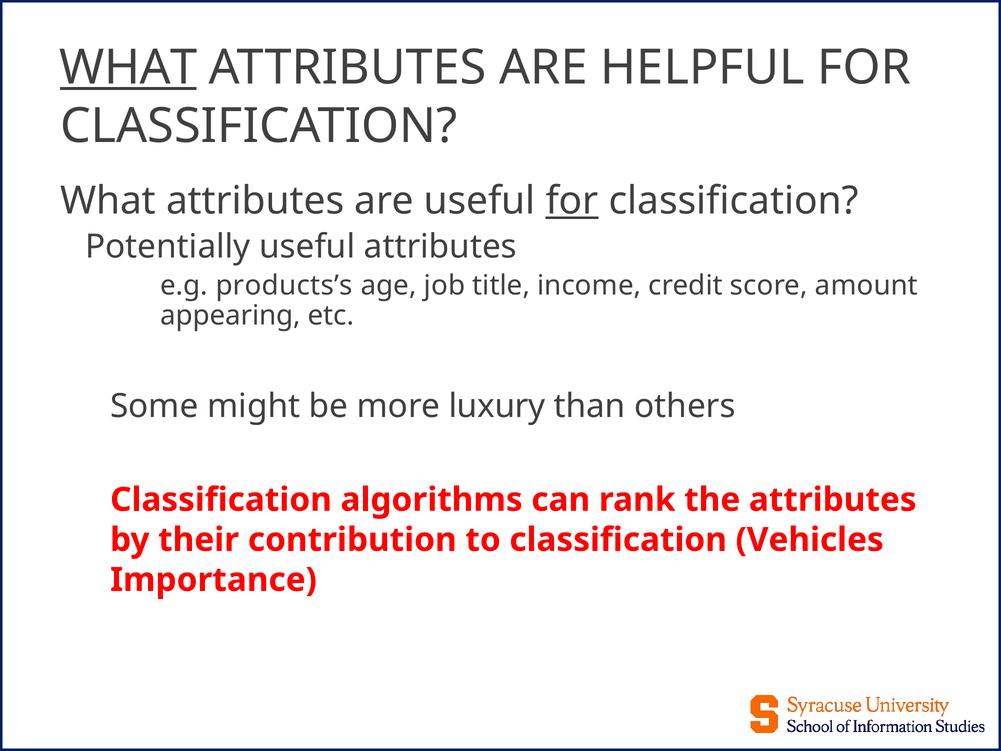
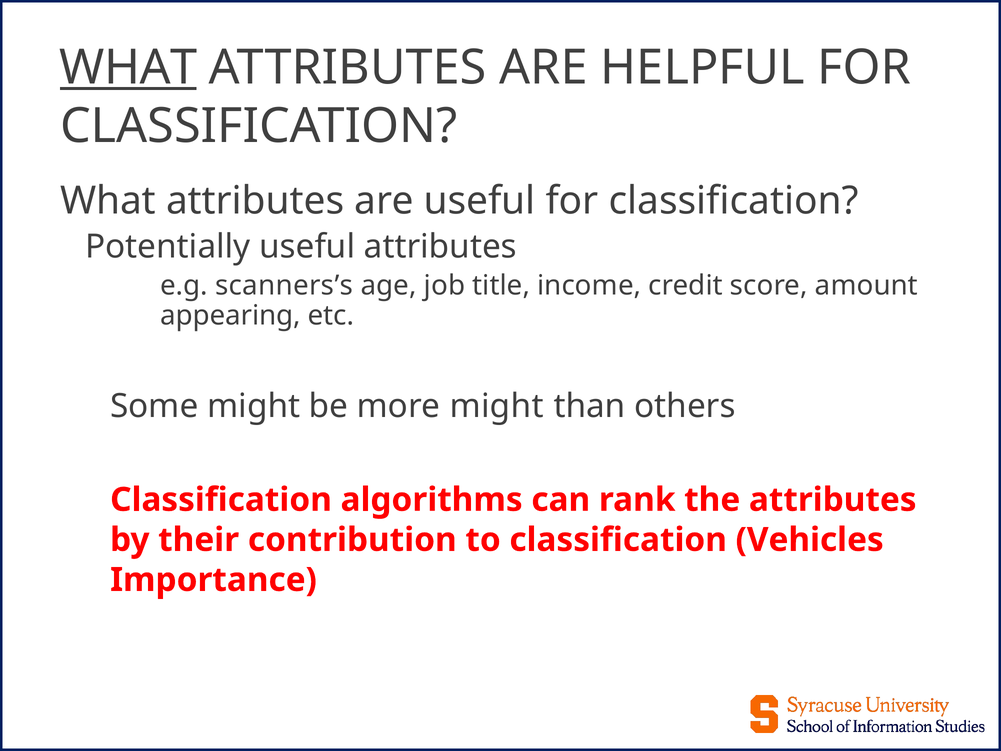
for at (572, 201) underline: present -> none
products’s: products’s -> scanners’s
more luxury: luxury -> might
